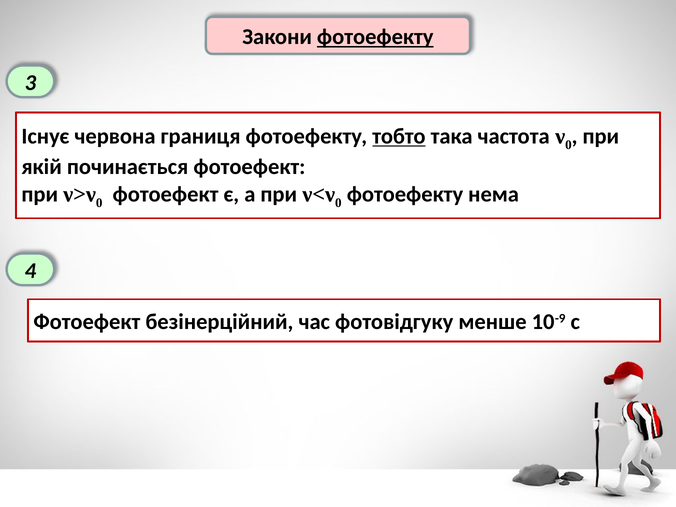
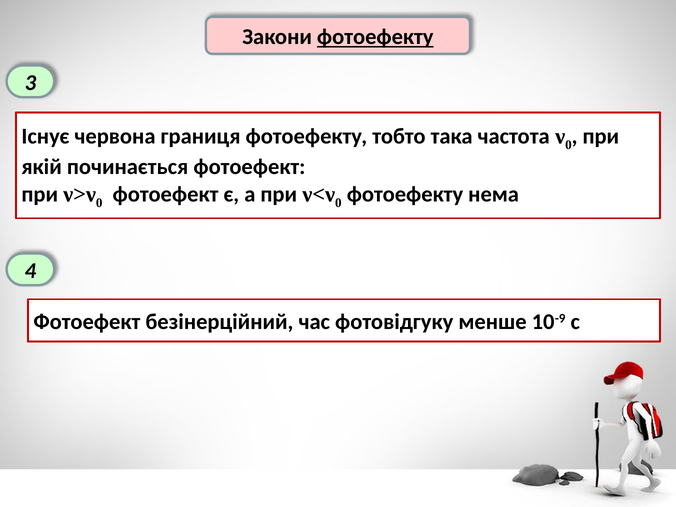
тобто underline: present -> none
